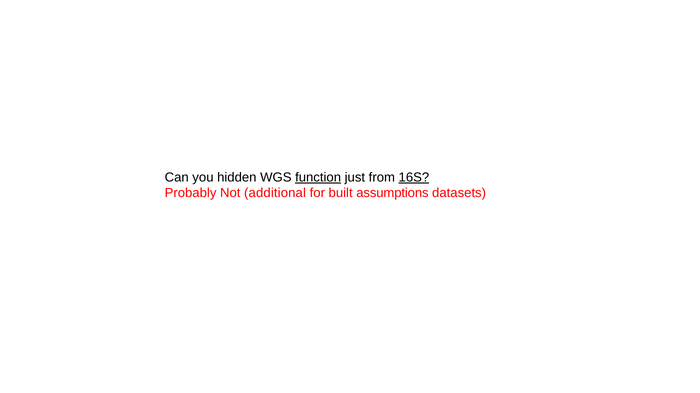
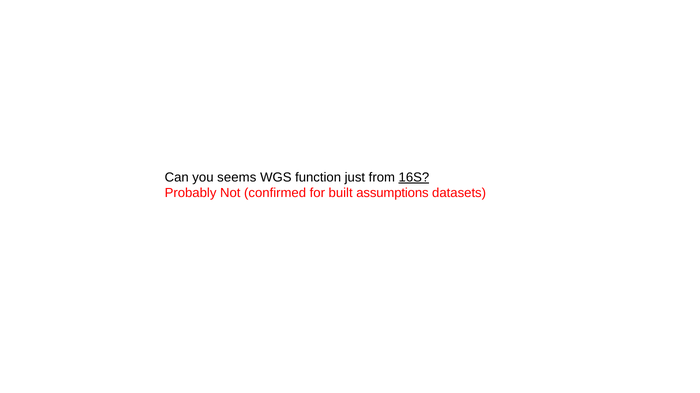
hidden: hidden -> seems
function underline: present -> none
additional: additional -> confirmed
